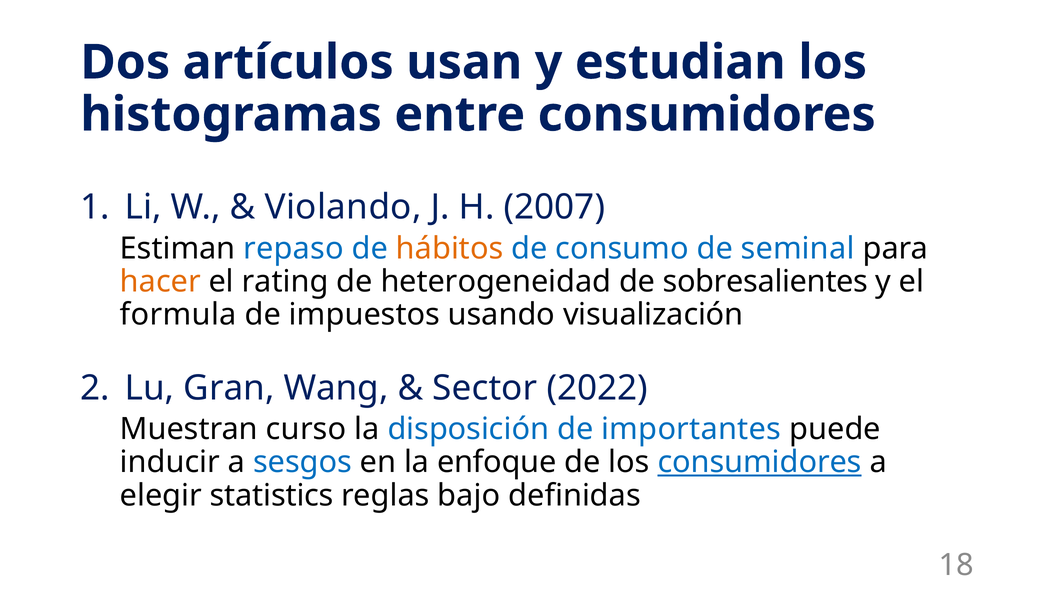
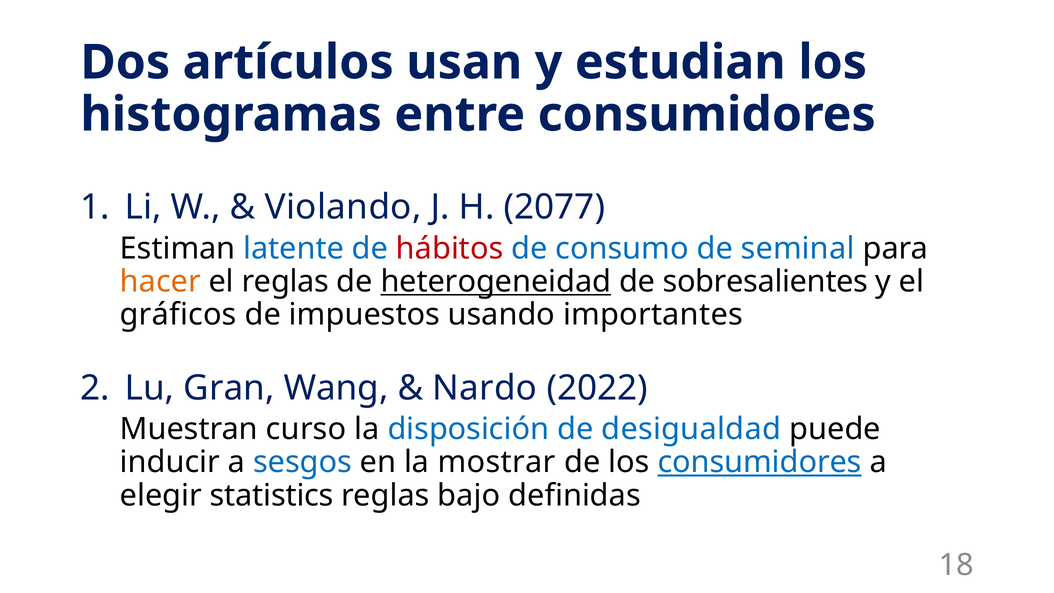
2007: 2007 -> 2077
repaso: repaso -> latente
hábitos colour: orange -> red
el rating: rating -> reglas
heterogeneidad underline: none -> present
formula: formula -> gráficos
visualización: visualización -> importantes
Sector: Sector -> Nardo
importantes: importantes -> desigualdad
enfoque: enfoque -> mostrar
